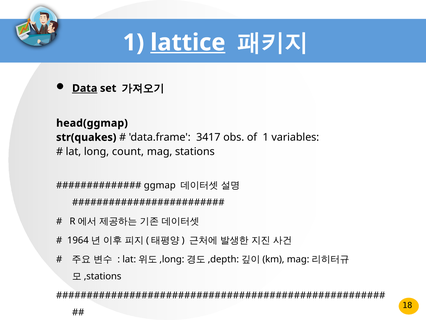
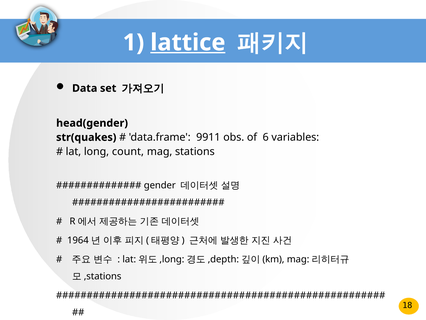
Data underline: present -> none
head(ggmap: head(ggmap -> head(gender
3417: 3417 -> 9911
of 1: 1 -> 6
ggmap: ggmap -> gender
